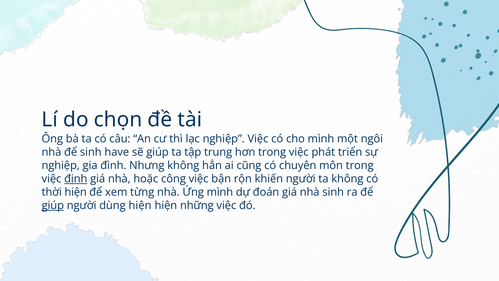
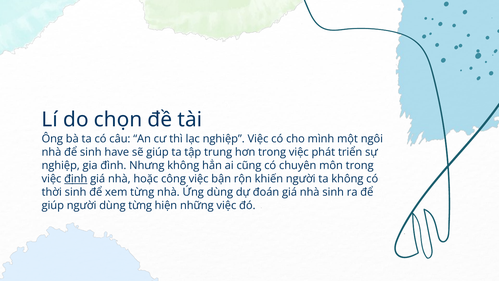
thời hiện: hiện -> sinh
Ứng mình: mình -> dùng
giúp at (53, 205) underline: present -> none
dùng hiện: hiện -> từng
